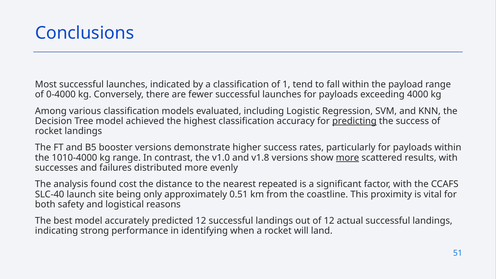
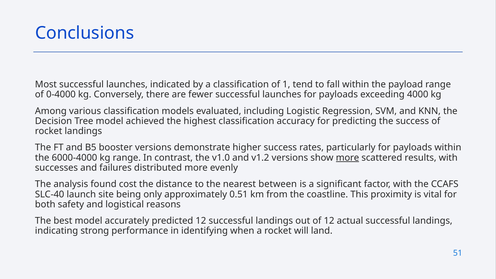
predicting underline: present -> none
1010-4000: 1010-4000 -> 6000-4000
v1.8: v1.8 -> v1.2
repeated: repeated -> between
